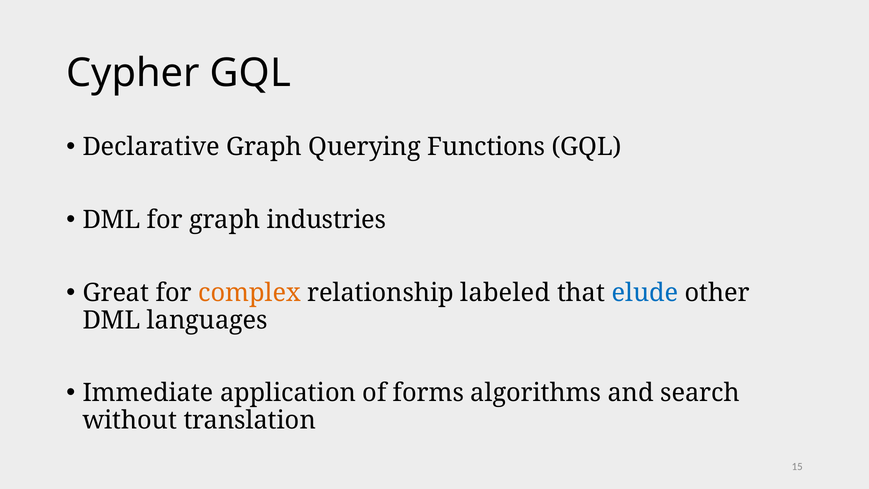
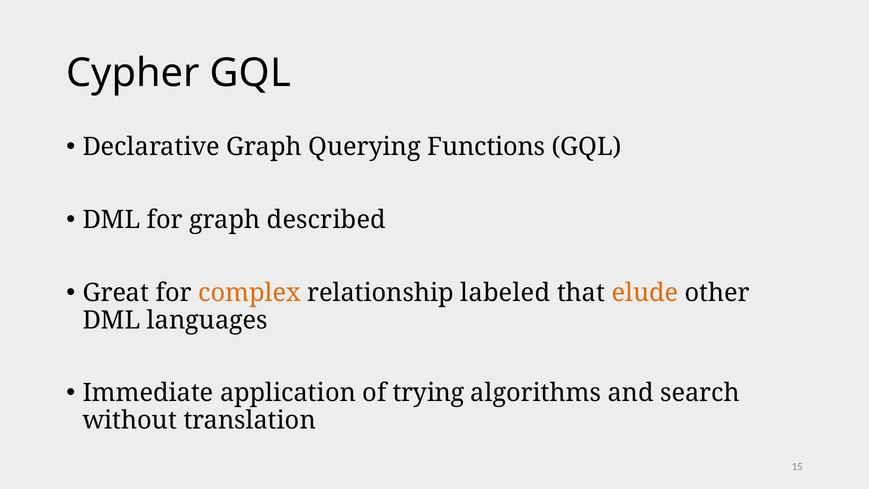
industries: industries -> described
elude colour: blue -> orange
forms: forms -> trying
